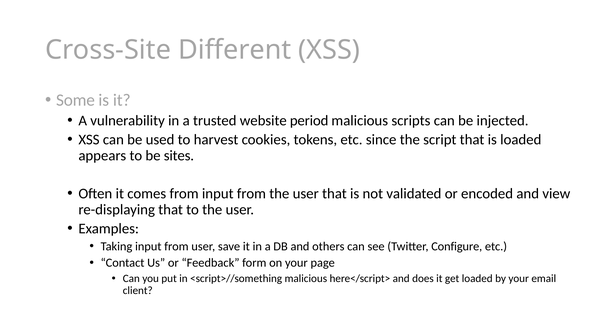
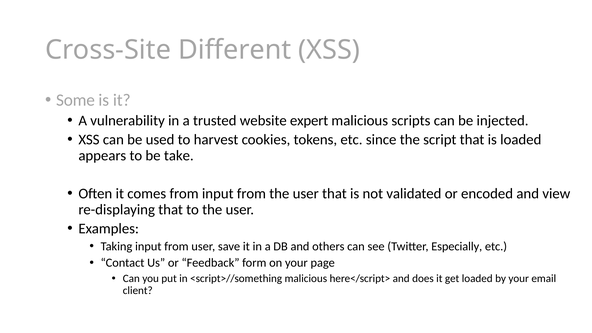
period: period -> expert
sites: sites -> take
Configure: Configure -> Especially
